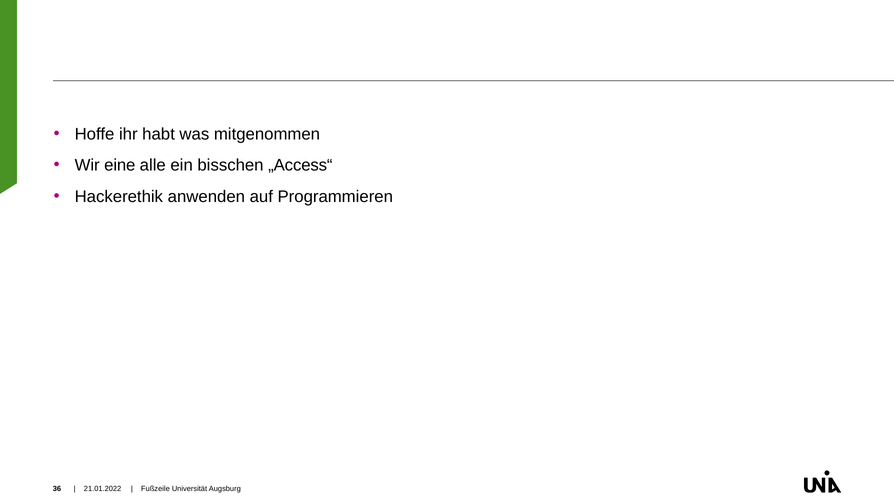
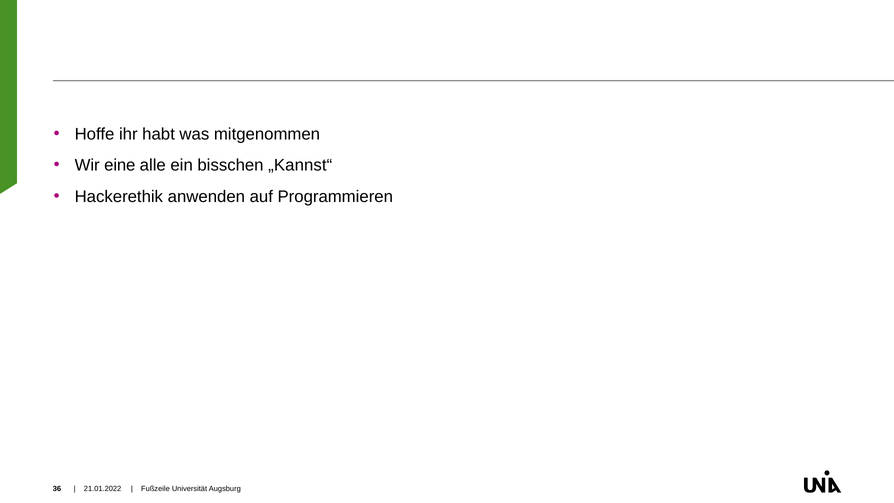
„Access“: „Access“ -> „Kannst“
